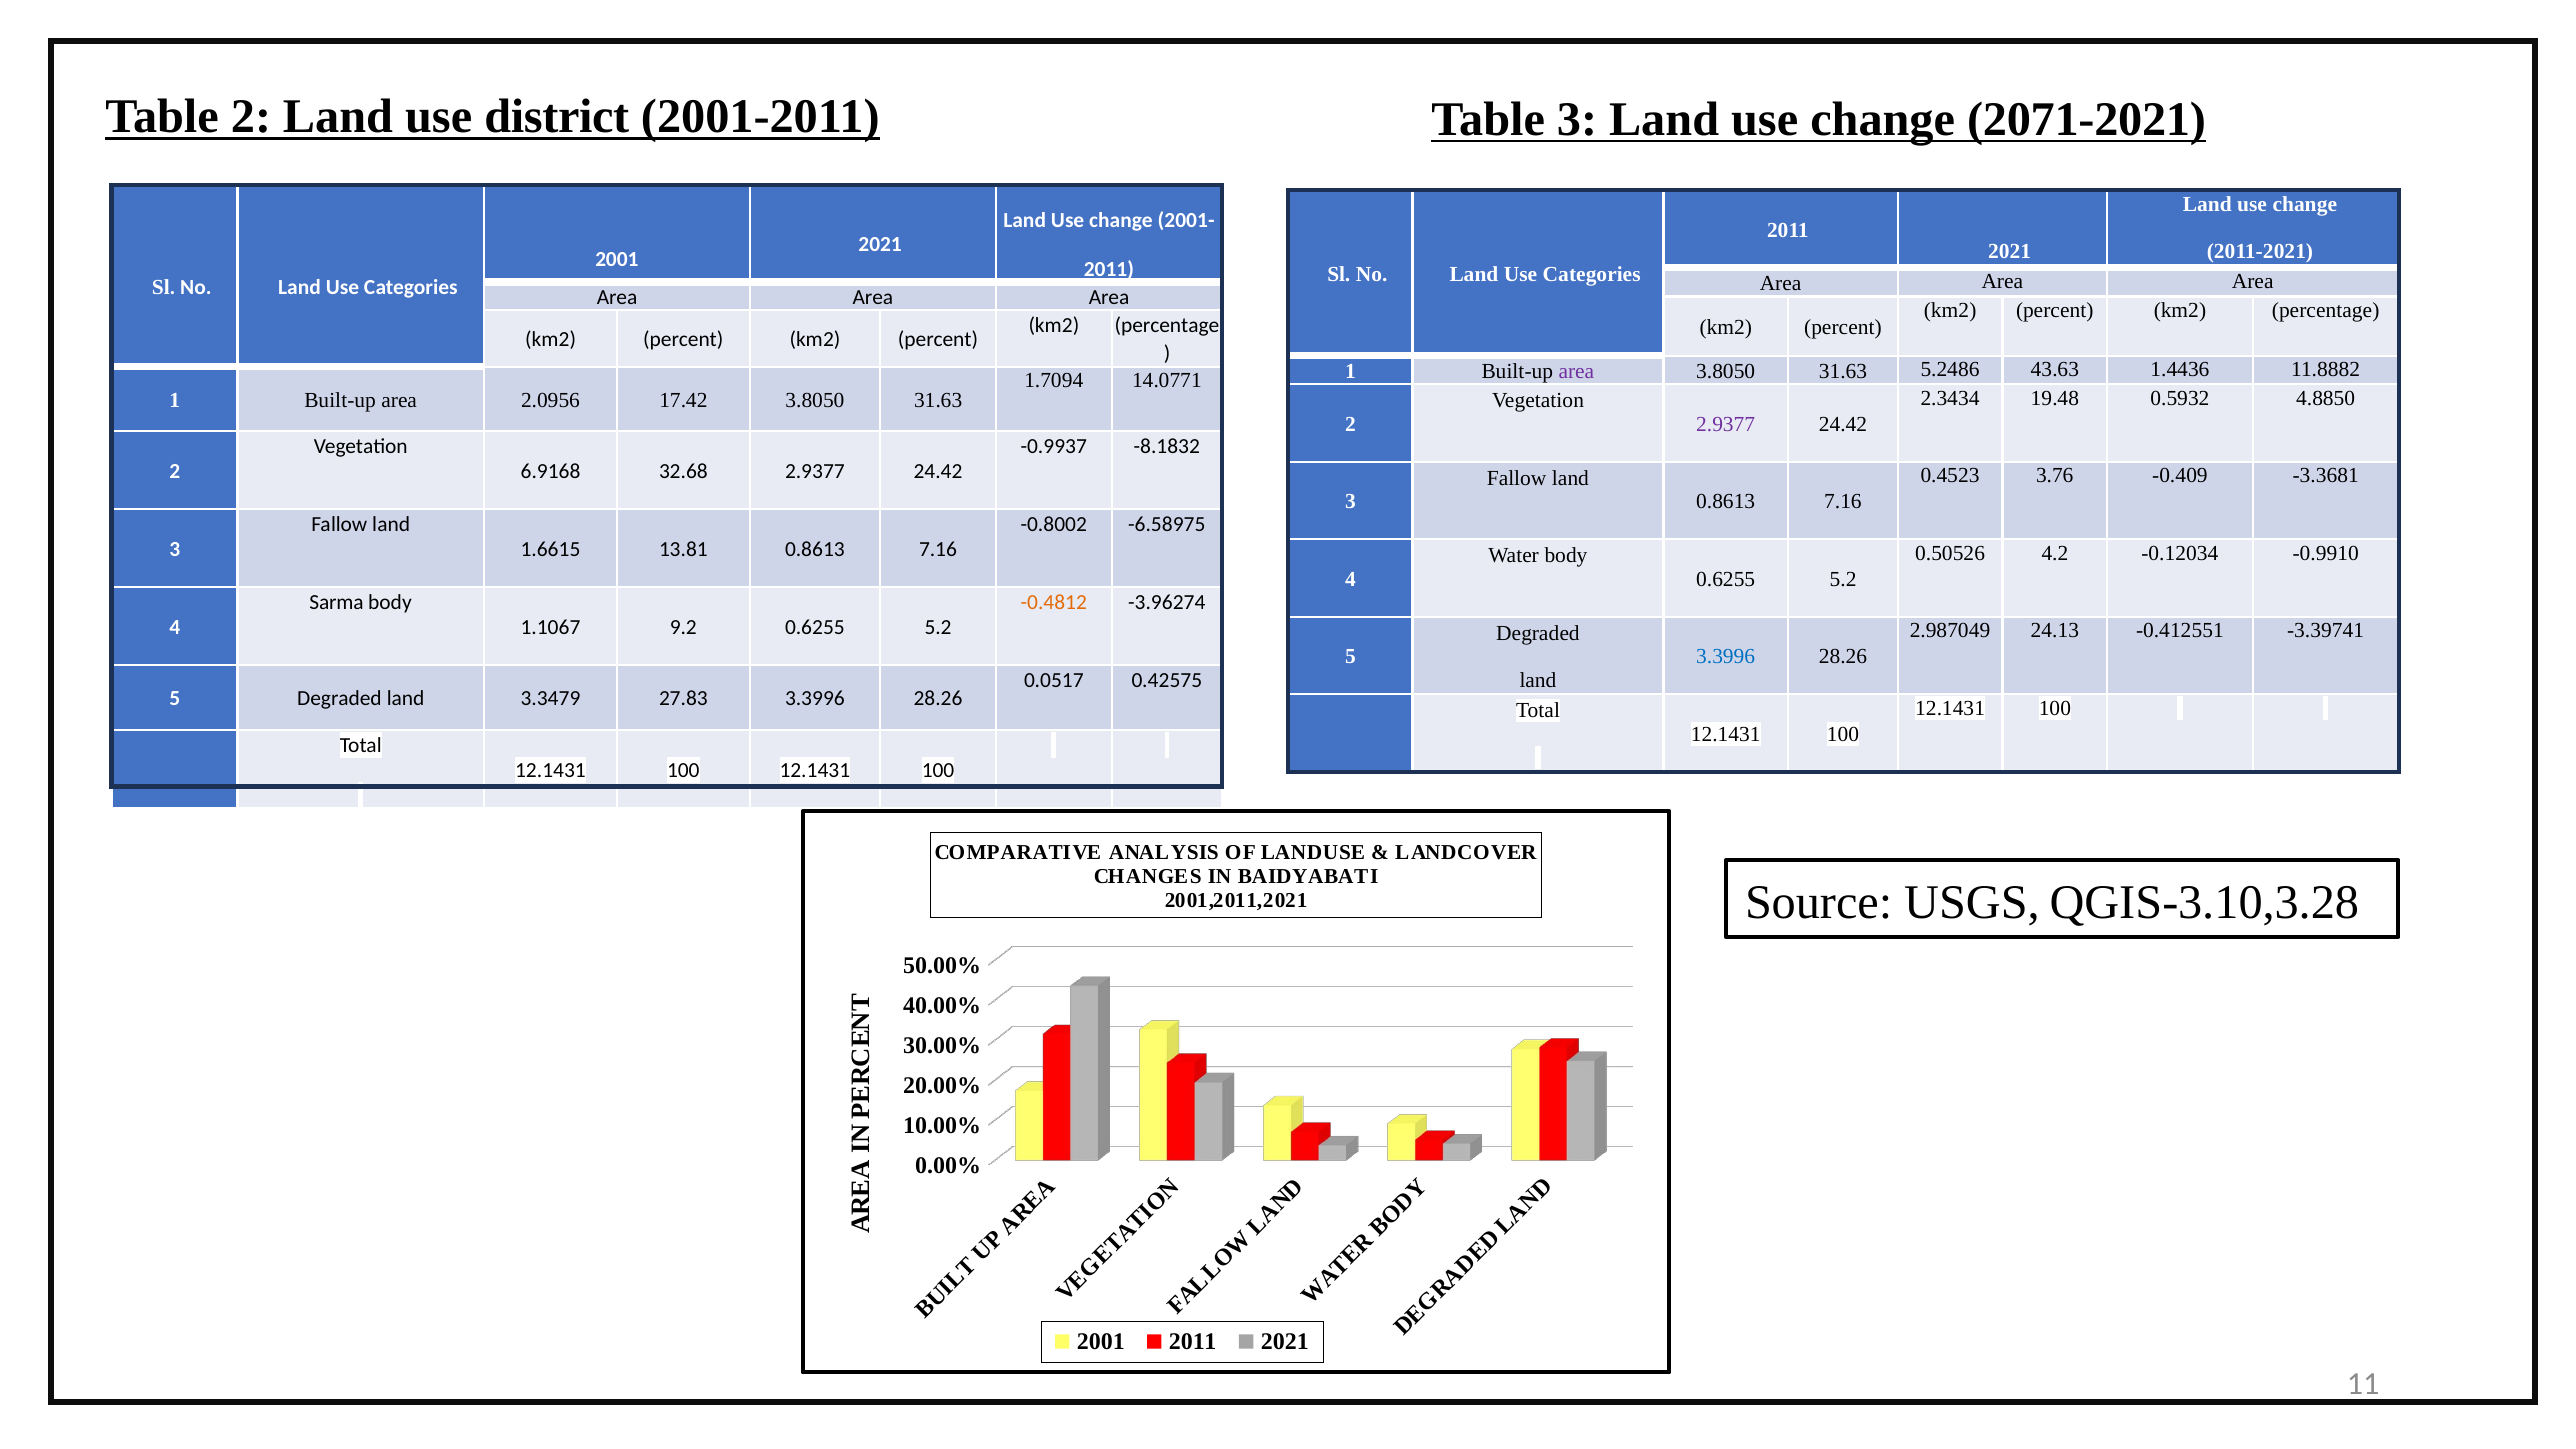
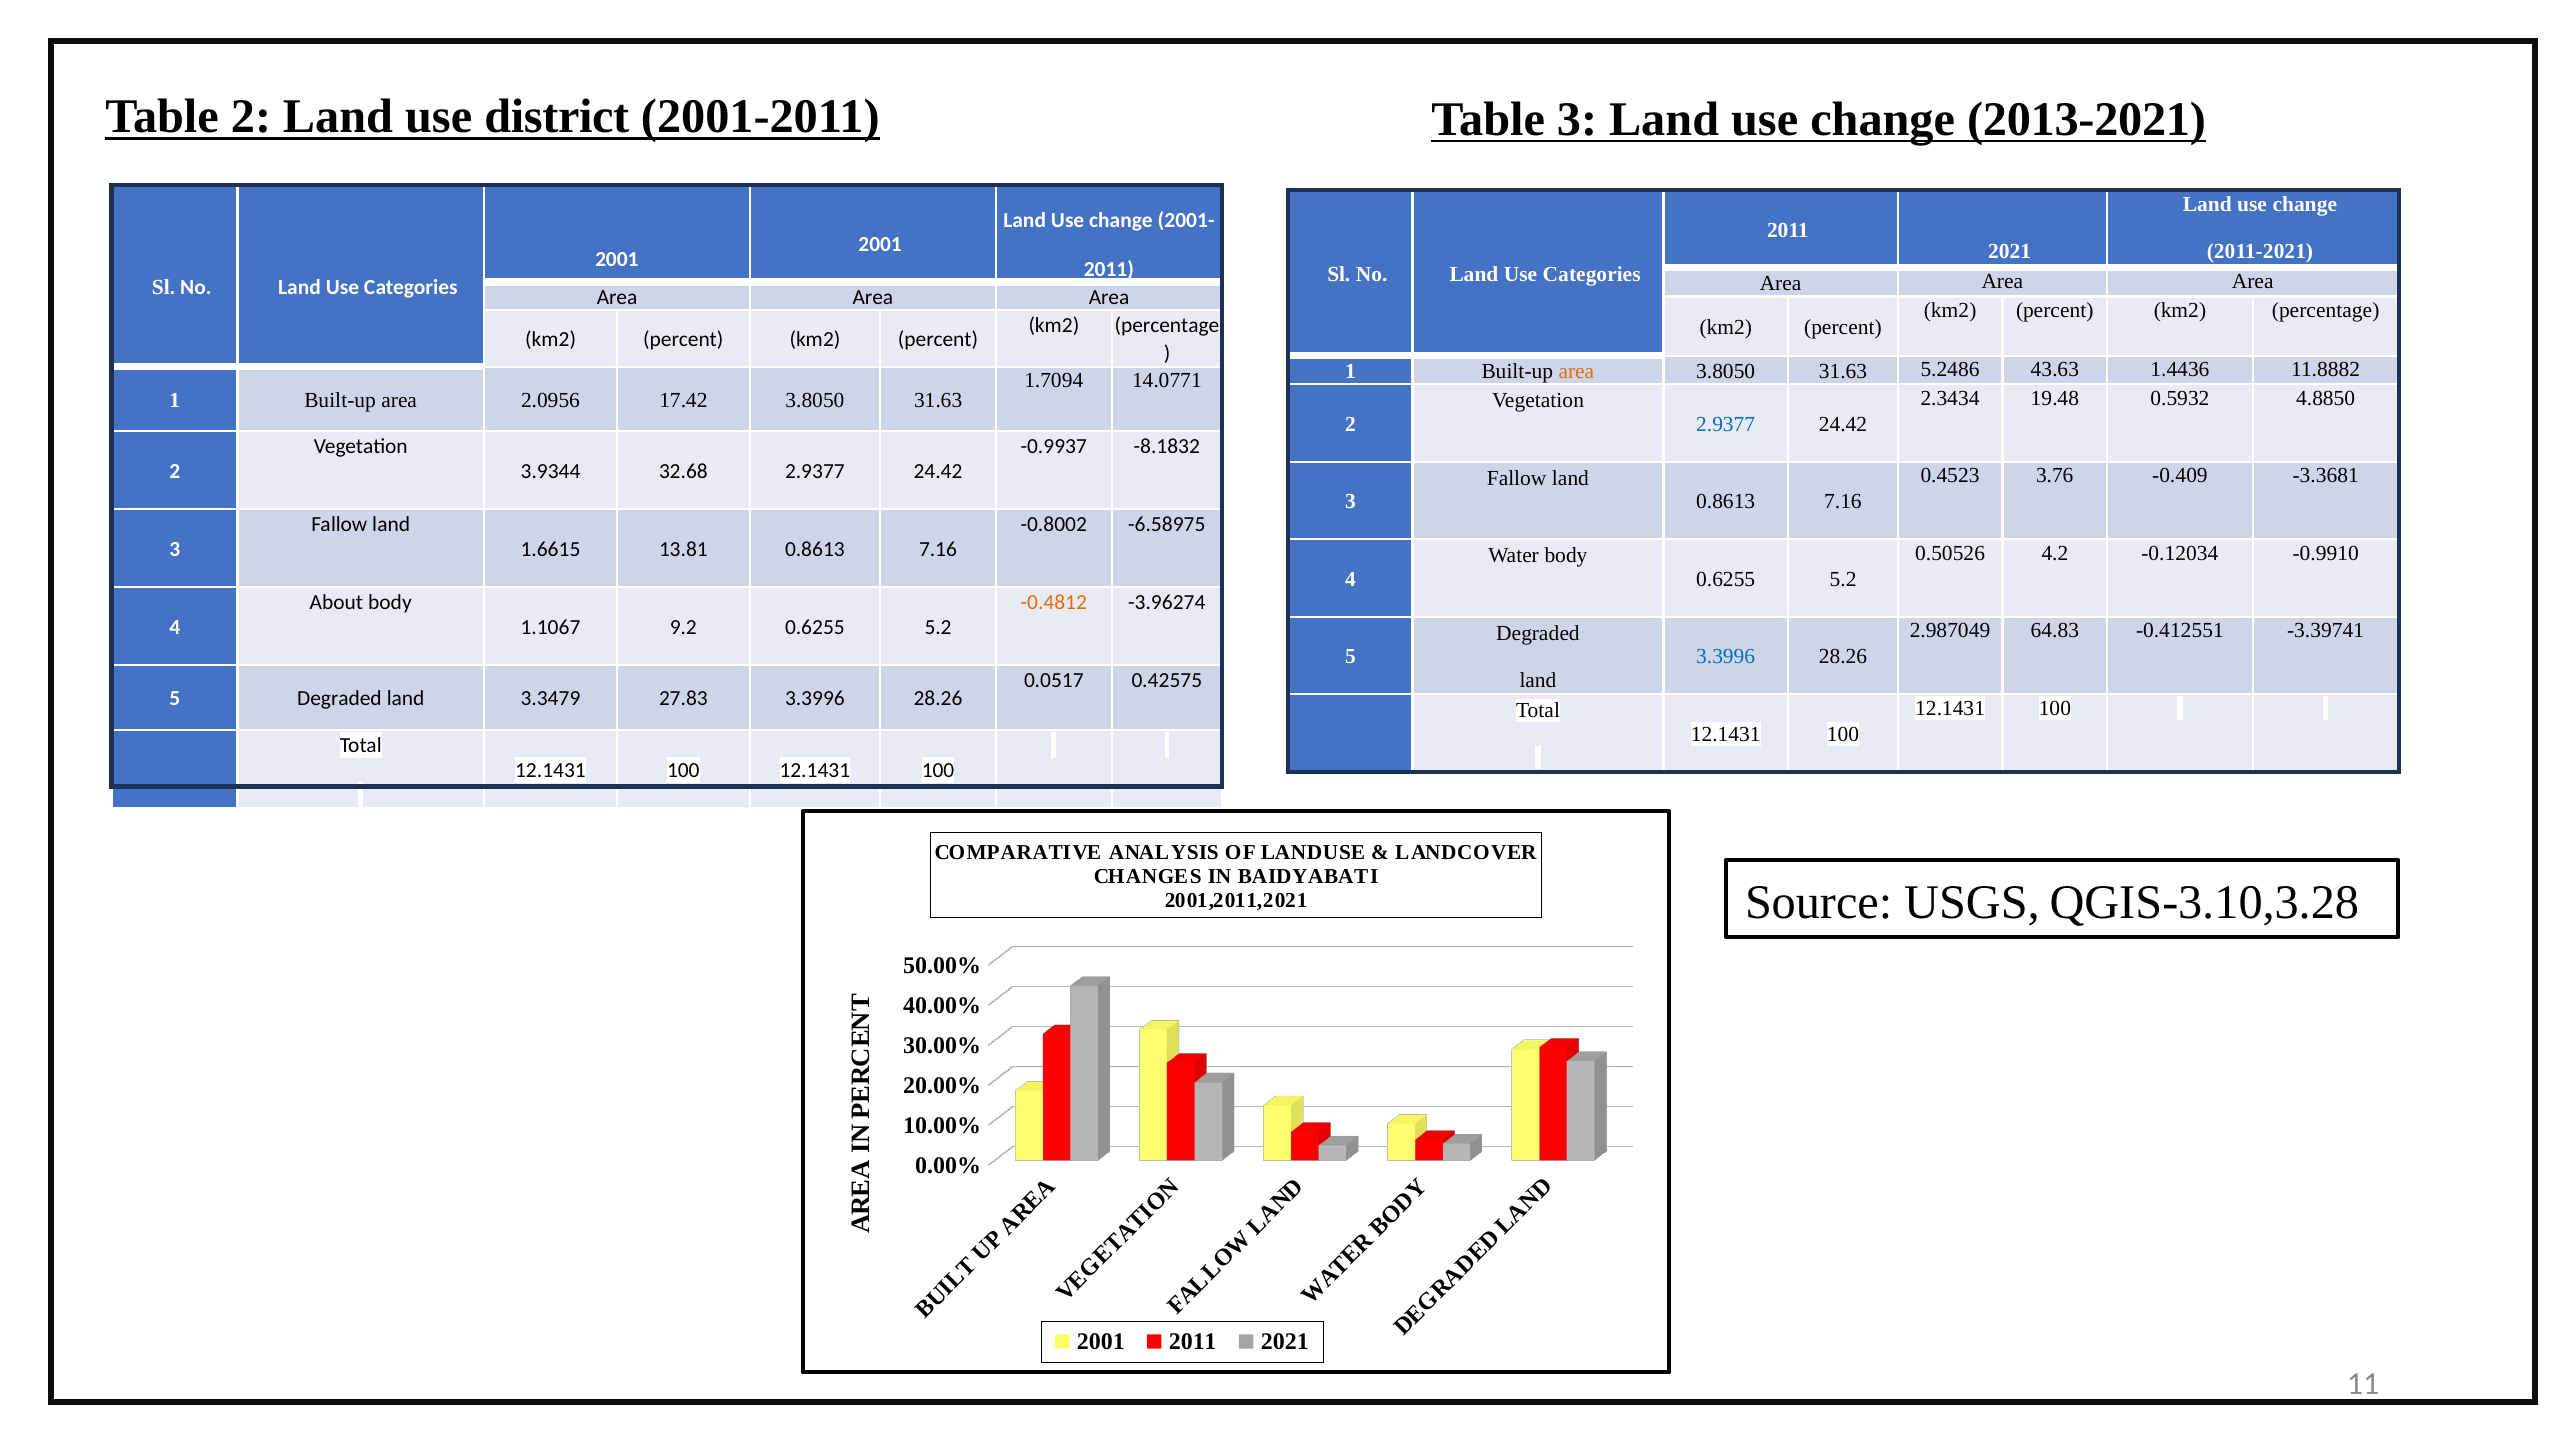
2071-2021: 2071-2021 -> 2013-2021
2021 at (880, 245): 2021 -> 2001
area at (1576, 371) colour: purple -> orange
2.9377 at (1726, 424) colour: purple -> blue
6.9168: 6.9168 -> 3.9344
Sarma: Sarma -> About
24.13: 24.13 -> 64.83
